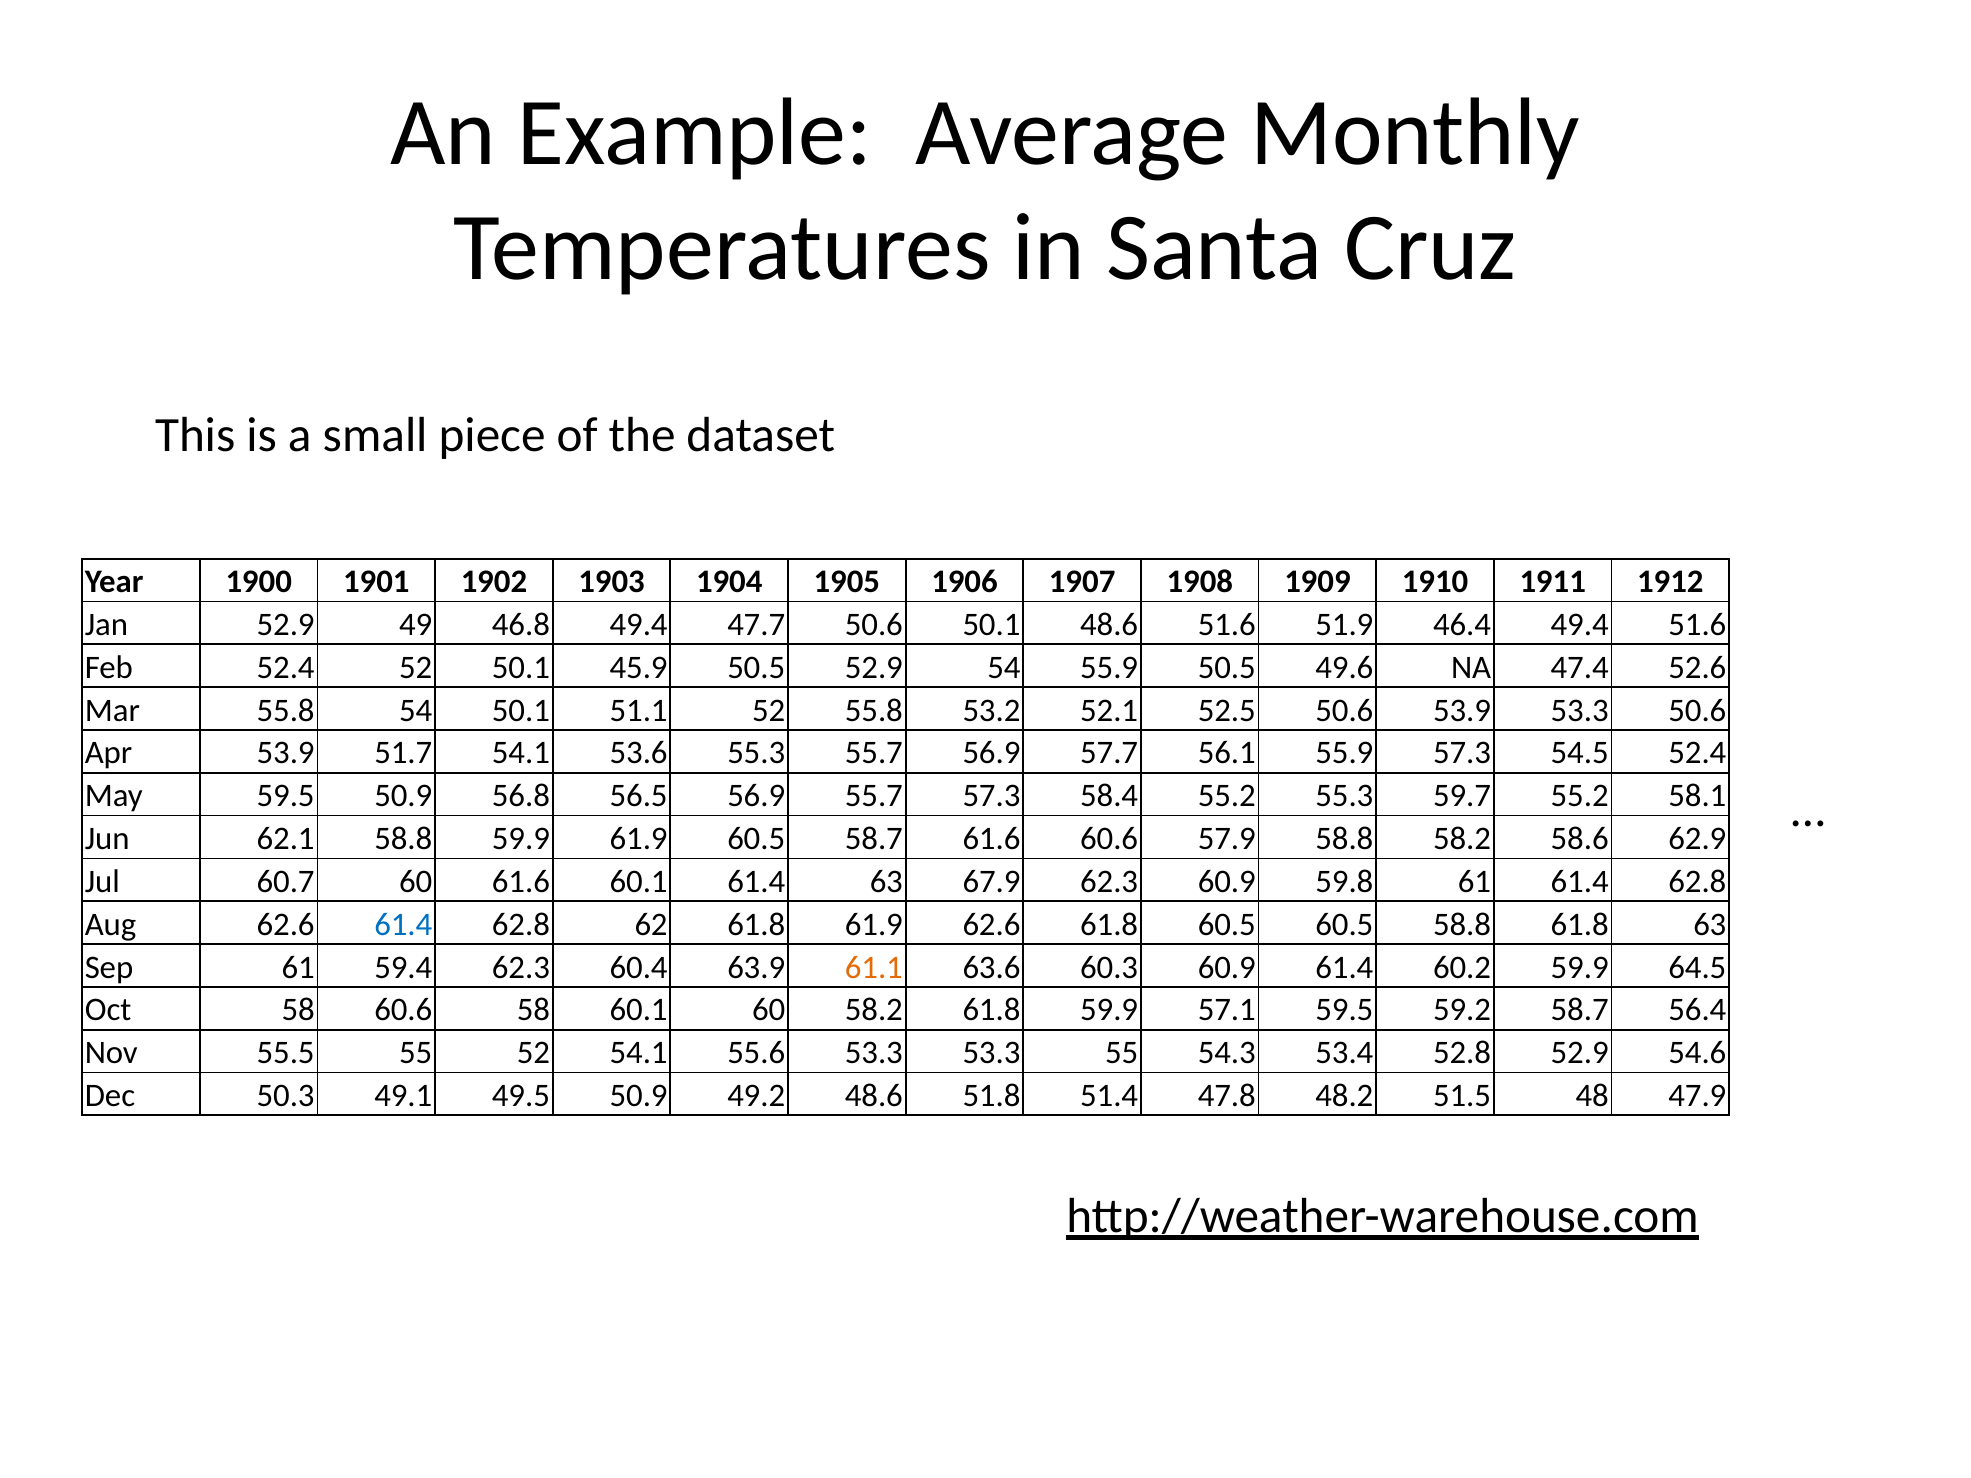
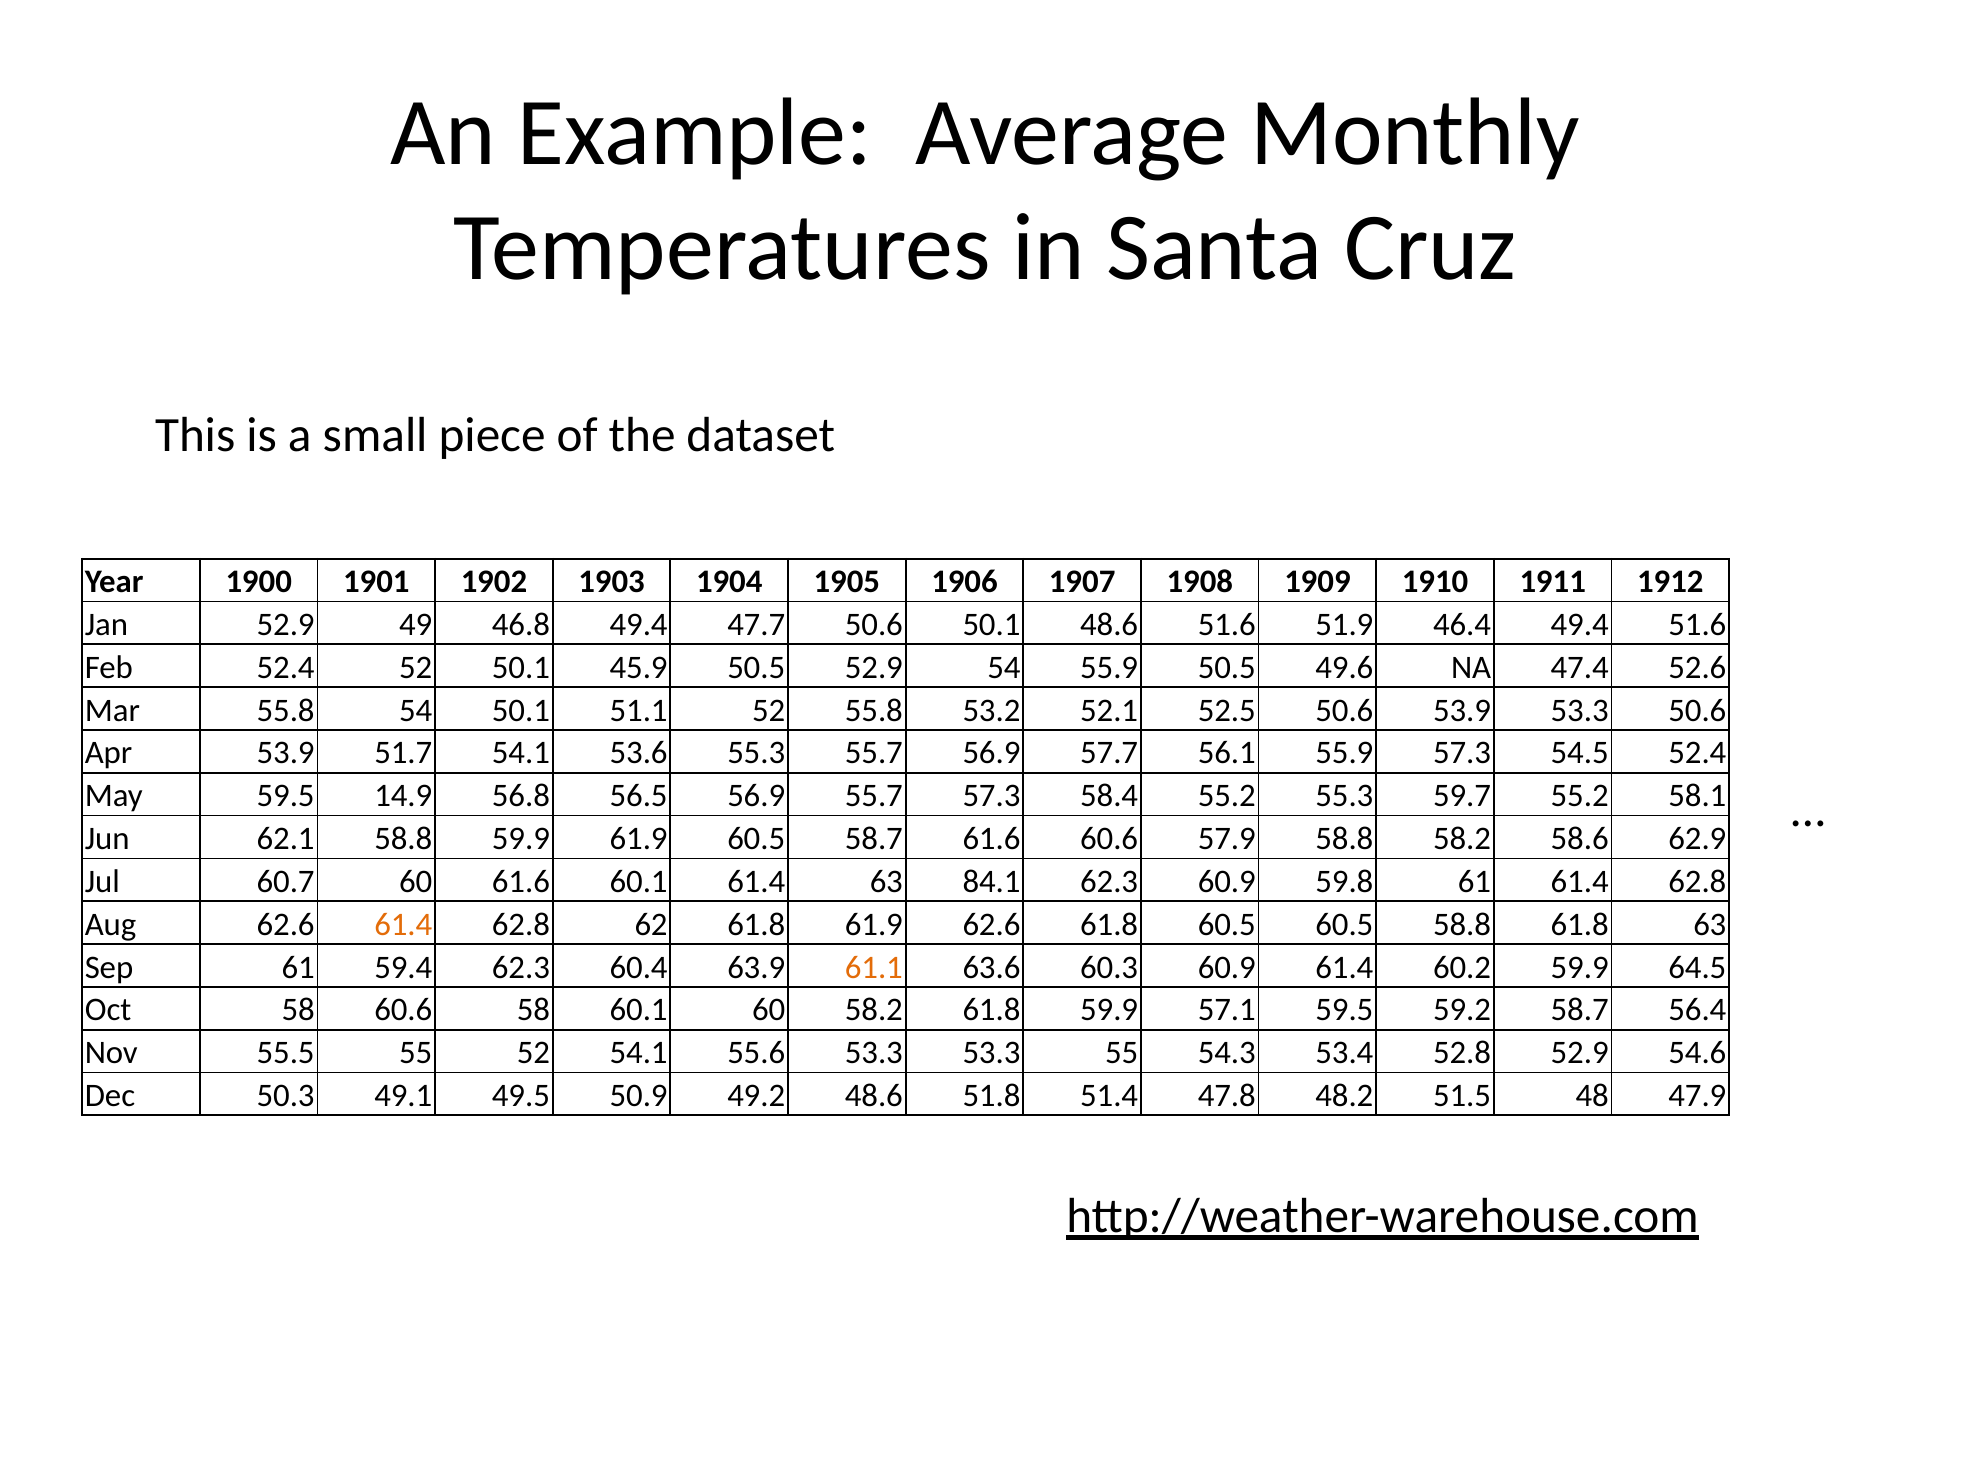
59.5 50.9: 50.9 -> 14.9
67.9: 67.9 -> 84.1
61.4 at (403, 925) colour: blue -> orange
